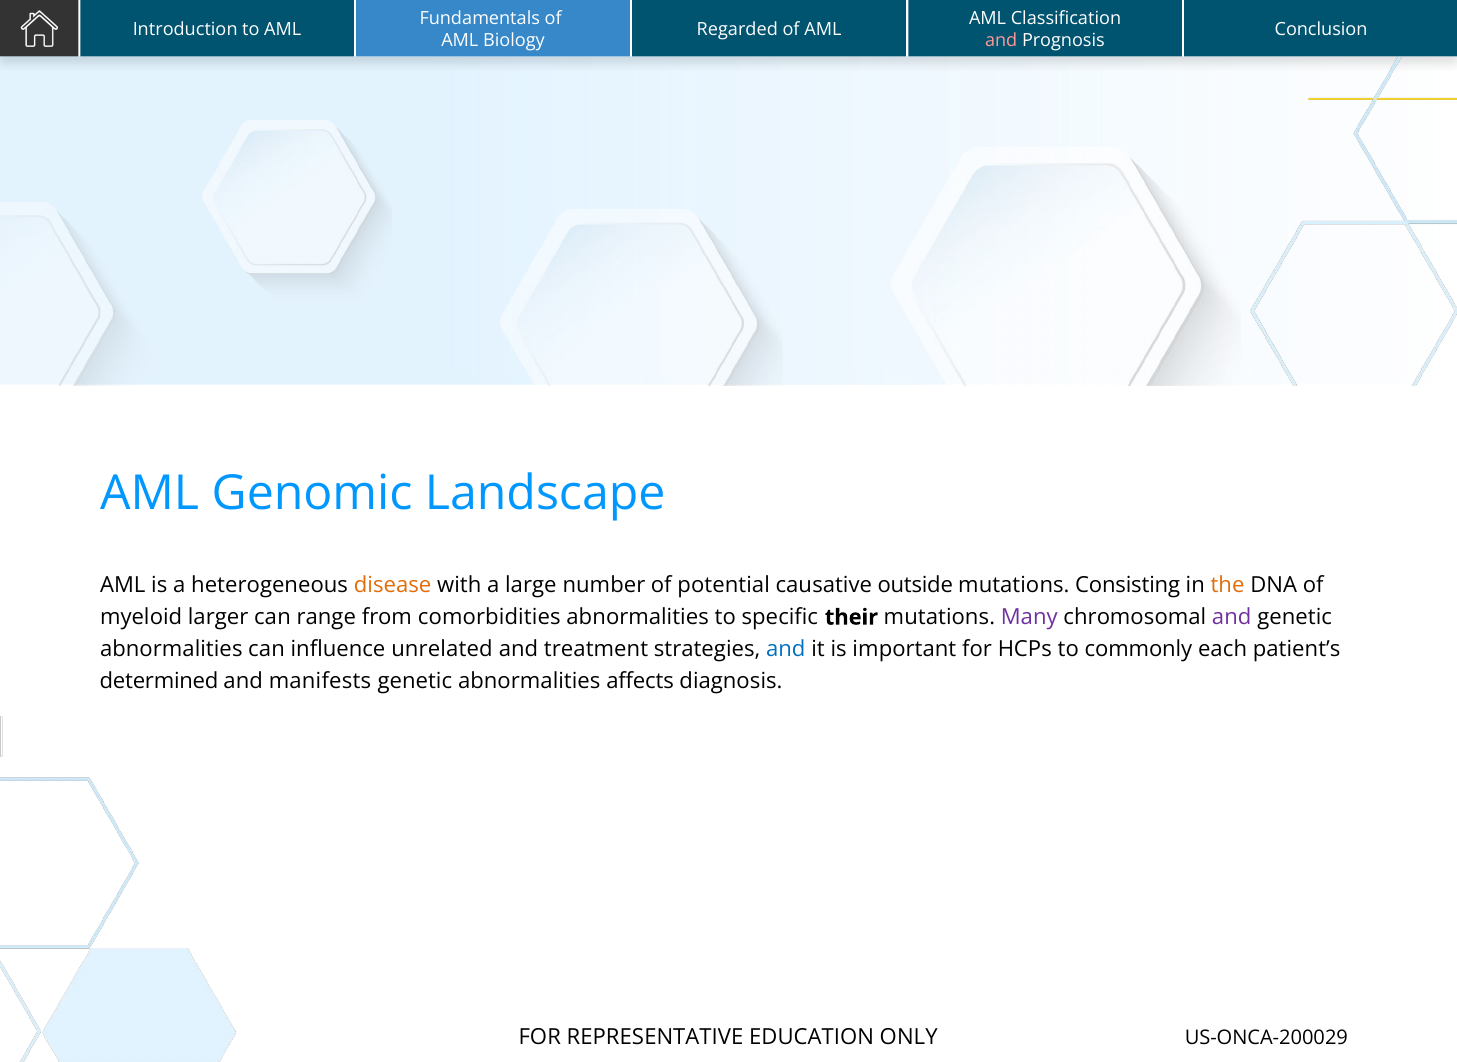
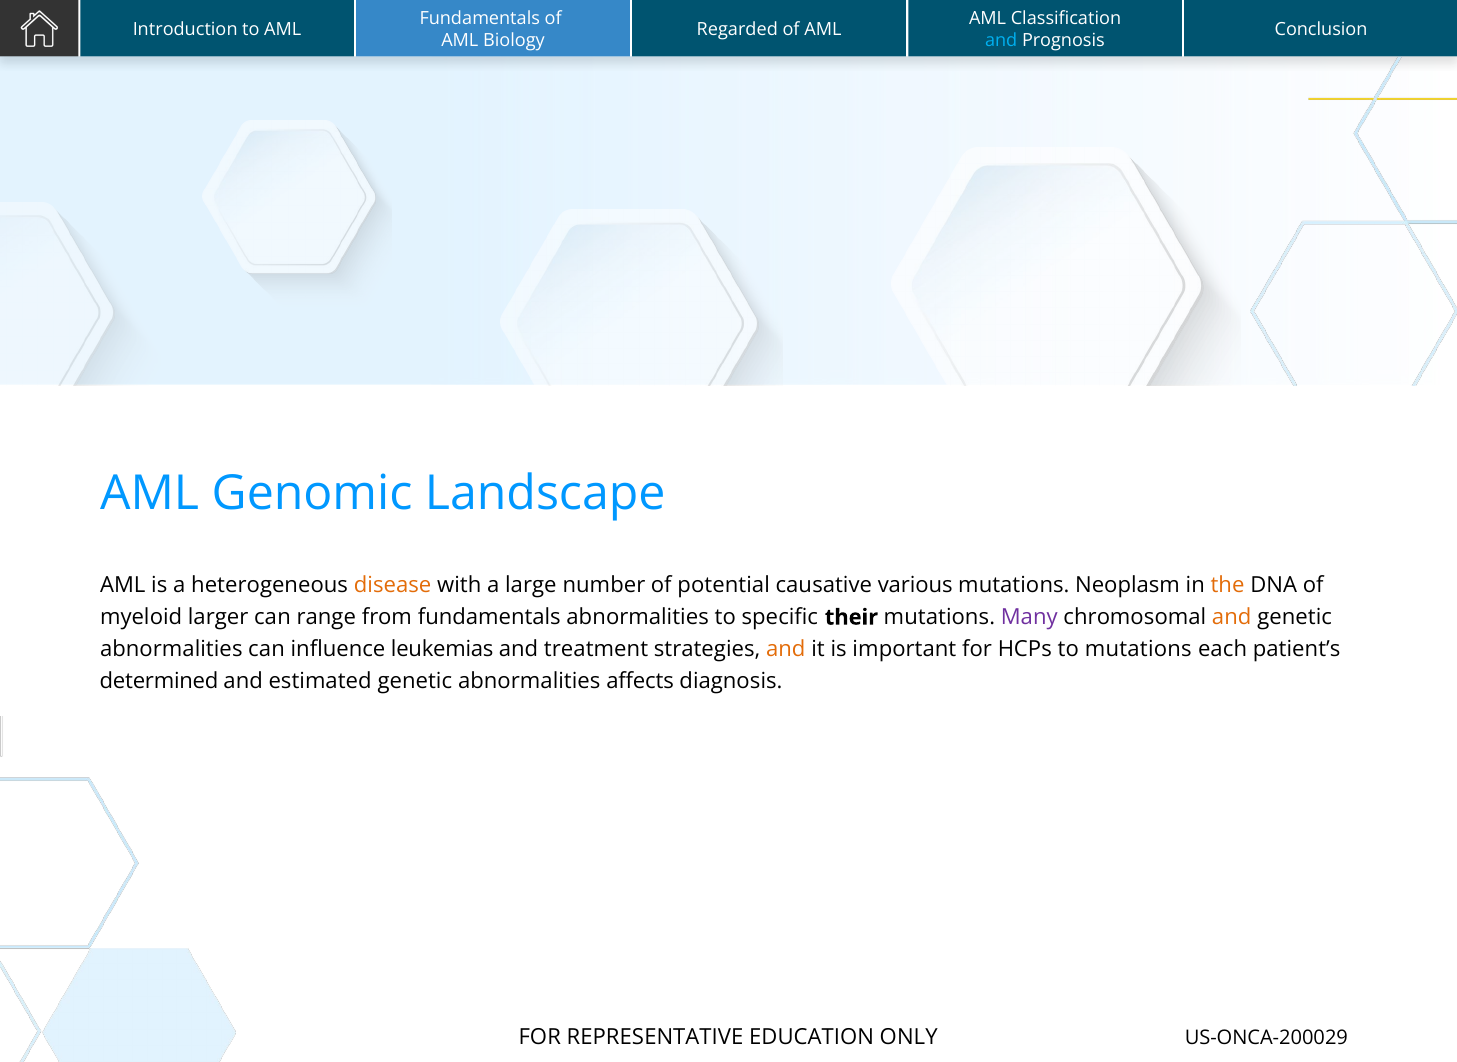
and at (1001, 40) colour: pink -> light blue
outside: outside -> various
Consisting: Consisting -> Neoplasm
from comorbidities: comorbidities -> fundamentals
and at (1232, 617) colour: purple -> orange
unrelated: unrelated -> leukemias
and at (786, 649) colour: blue -> orange
to commonly: commonly -> mutations
manifests: manifests -> estimated
